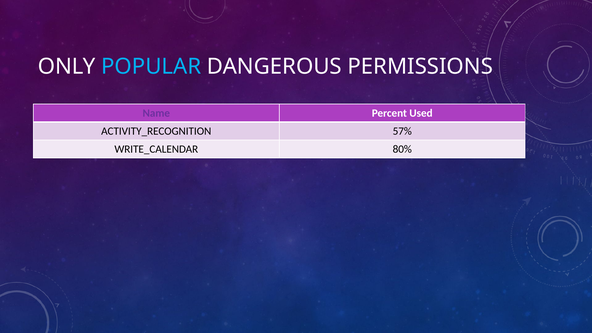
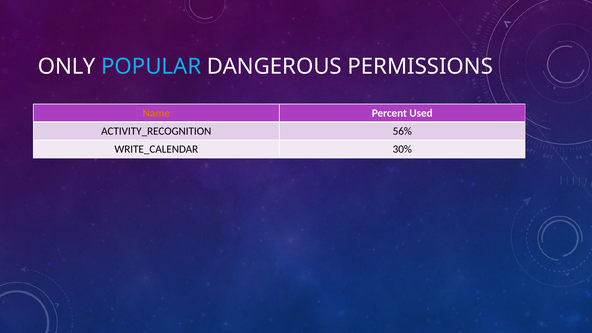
Name colour: purple -> orange
57%: 57% -> 56%
80%: 80% -> 30%
